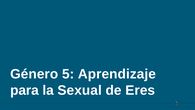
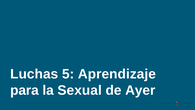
Género: Género -> Luchas
Eres: Eres -> Ayer
